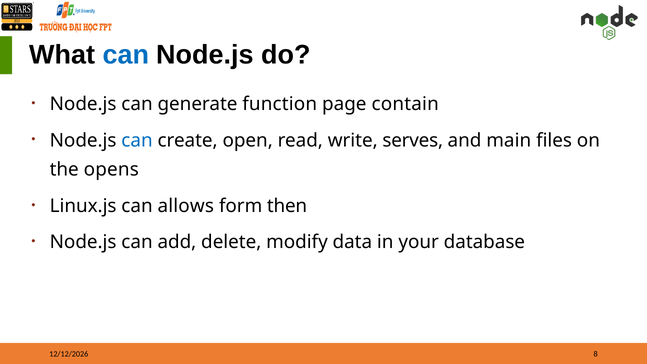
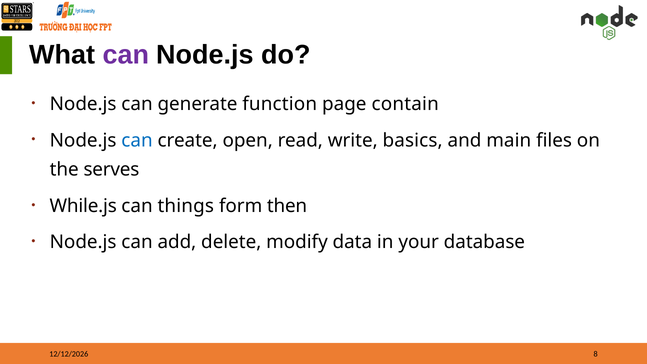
can at (126, 55) colour: blue -> purple
serves: serves -> basics
opens: opens -> serves
Linux.js: Linux.js -> While.js
allows: allows -> things
